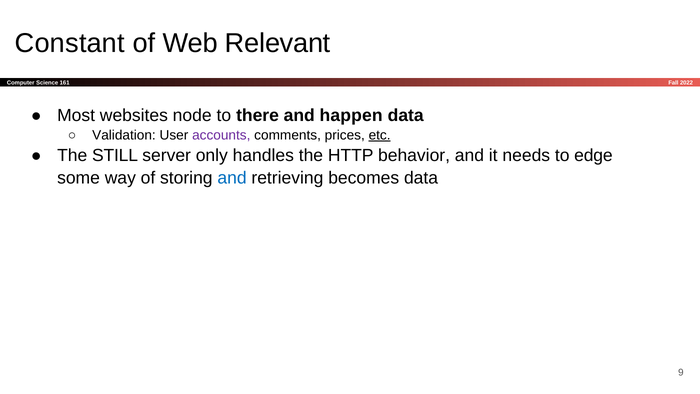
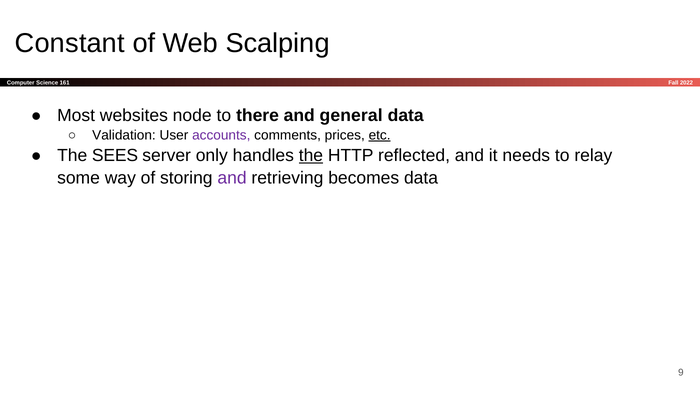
Relevant: Relevant -> Scalping
happen: happen -> general
STILL: STILL -> SEES
the at (311, 156) underline: none -> present
behavior: behavior -> reflected
edge: edge -> relay
and at (232, 178) colour: blue -> purple
